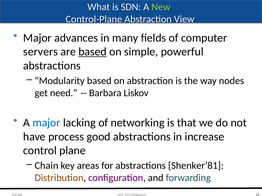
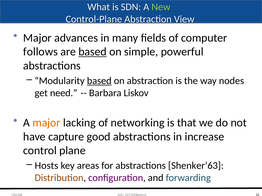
servers: servers -> follows
based at (99, 81) underline: none -> present
major at (46, 123) colour: blue -> orange
process: process -> capture
Chain: Chain -> Hosts
Shenker’81: Shenker’81 -> Shenker’63
